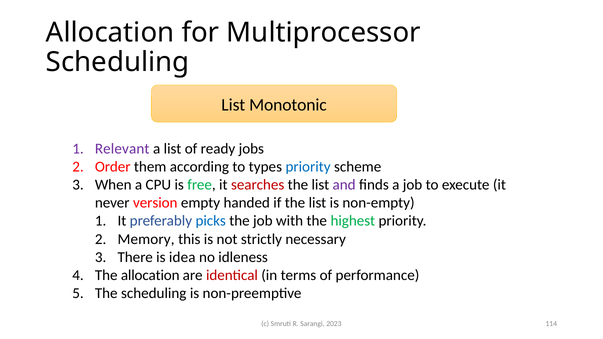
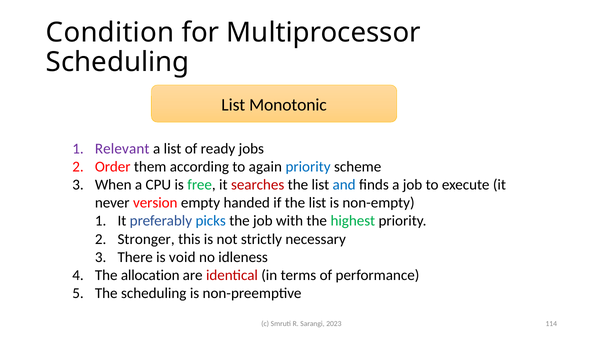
Allocation at (110, 33): Allocation -> Condition
types: types -> again
and colour: purple -> blue
Memory: Memory -> Stronger
idea: idea -> void
